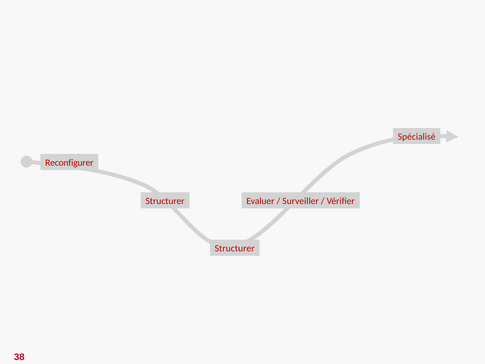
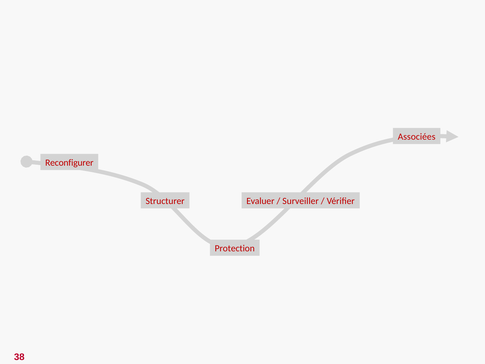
Spécialisé: Spécialisé -> Associées
Structurer at (235, 248): Structurer -> Protection
